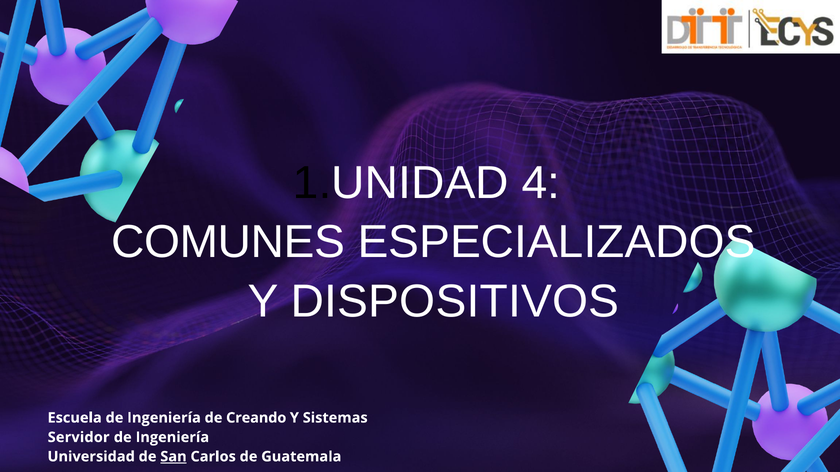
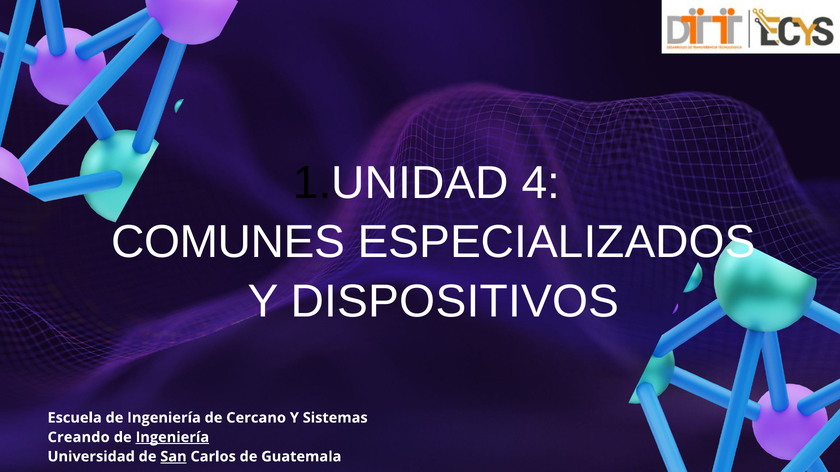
Creando: Creando -> Cercano
Servidor: Servidor -> Creando
Ingeniería at (172, 438) underline: none -> present
